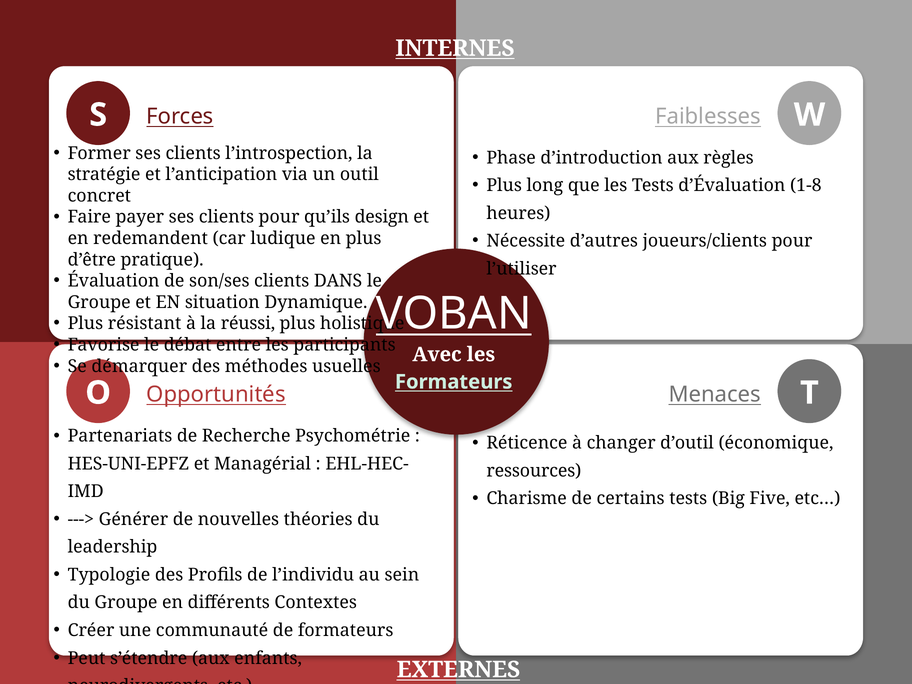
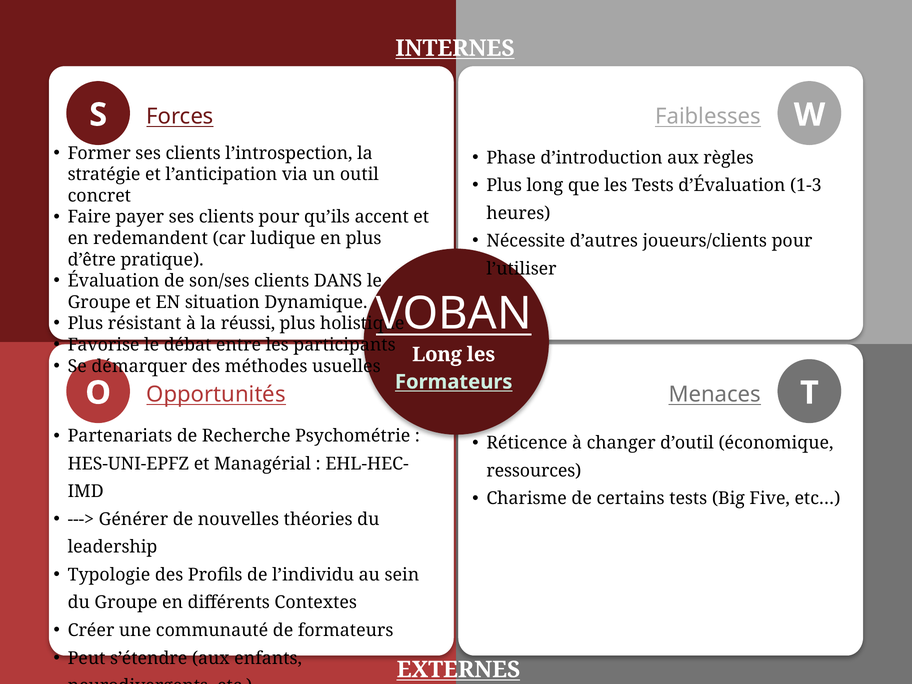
1-8: 1-8 -> 1-3
design: design -> accent
Avec at (437, 355): Avec -> Long
